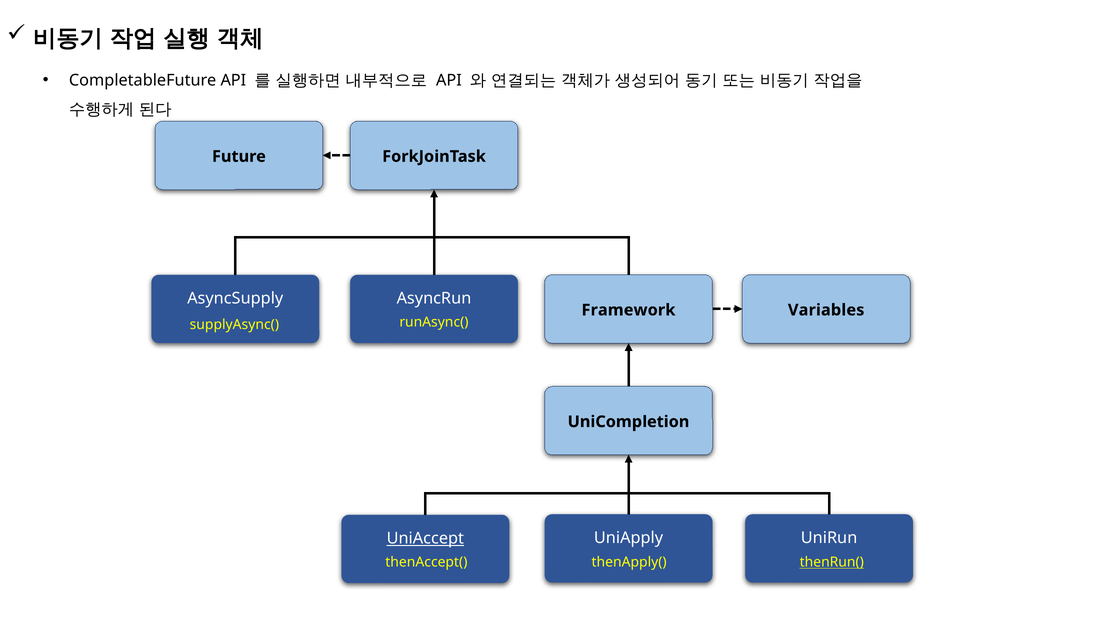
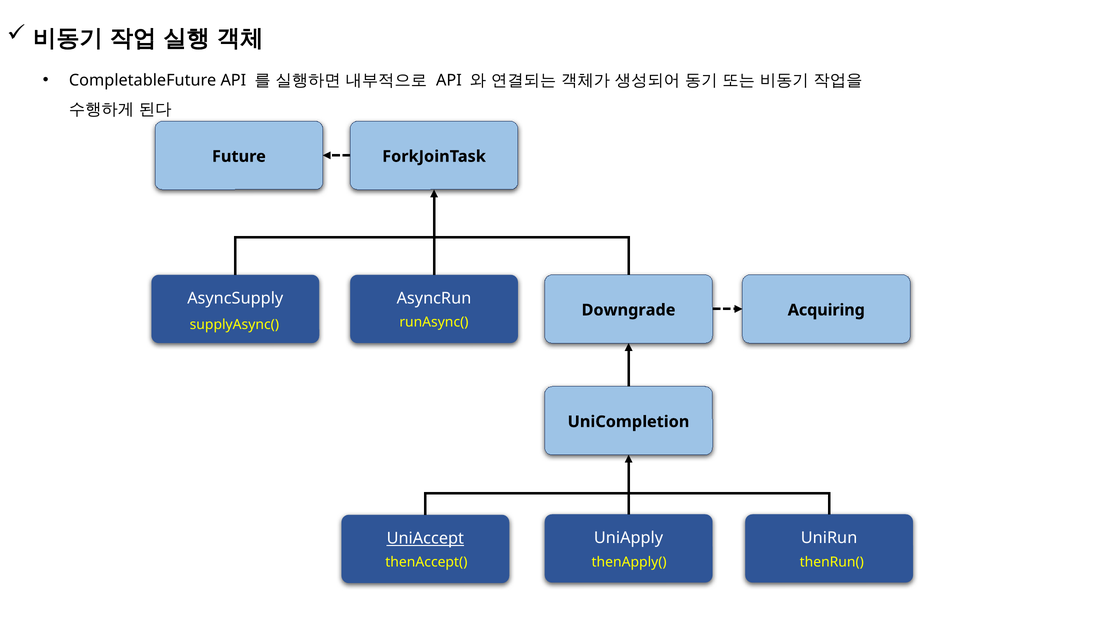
Framework: Framework -> Downgrade
Variables: Variables -> Acquiring
thenRun( underline: present -> none
